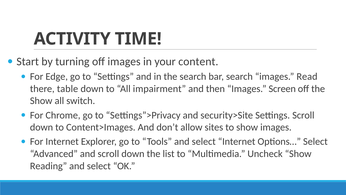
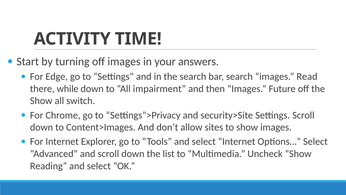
content: content -> answers
table: table -> while
Screen: Screen -> Future
